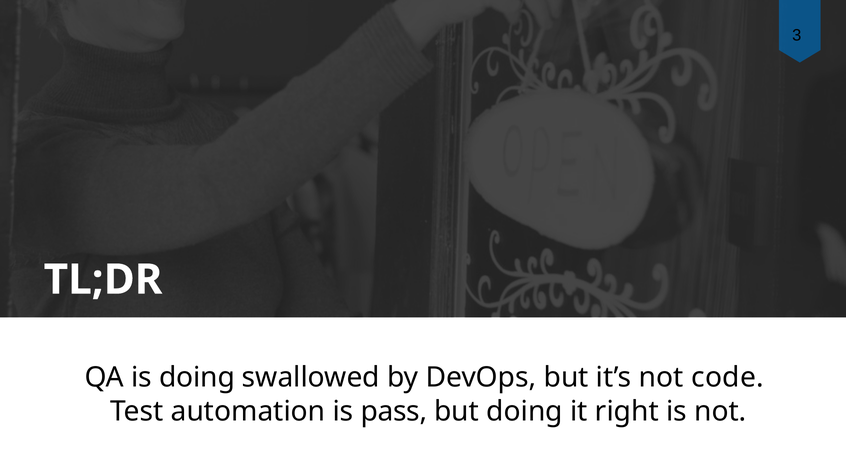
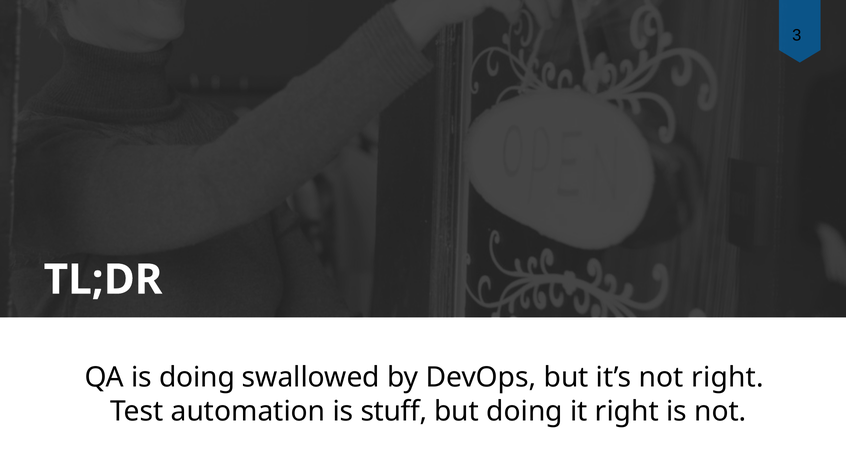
not code: code -> right
pass: pass -> stuff
